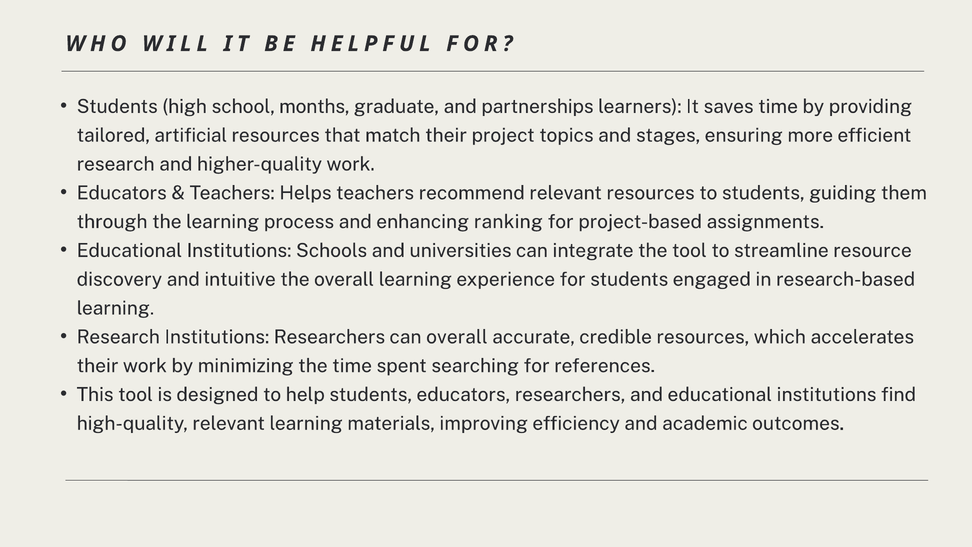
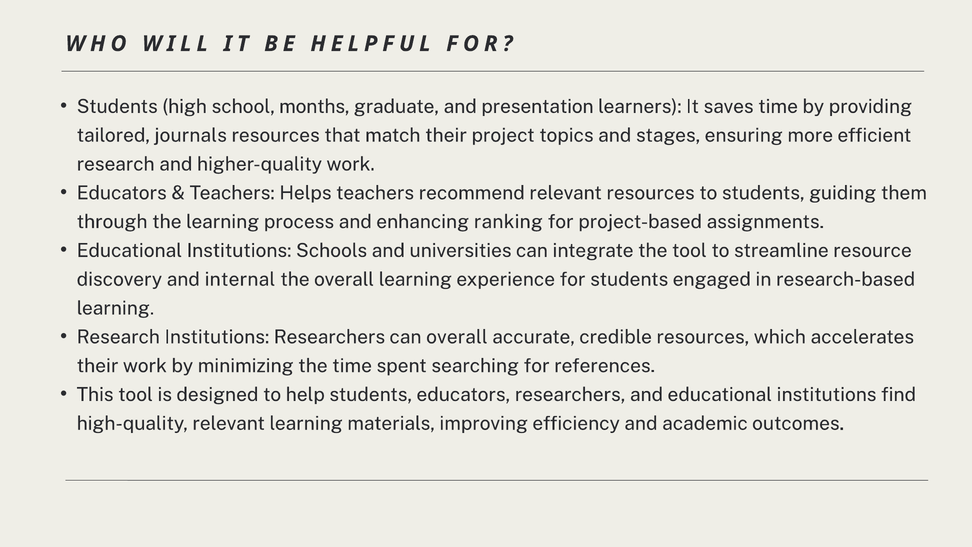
partnerships: partnerships -> presentation
artificial: artificial -> journals
intuitive: intuitive -> internal
